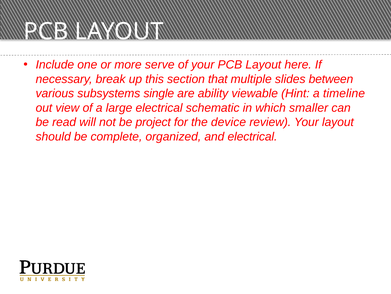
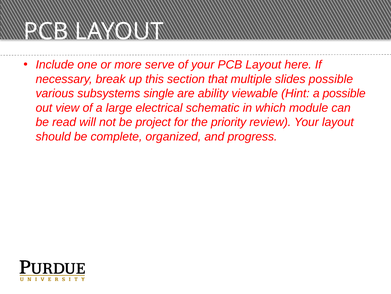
slides between: between -> possible
a timeline: timeline -> possible
smaller: smaller -> module
device: device -> priority
and electrical: electrical -> progress
